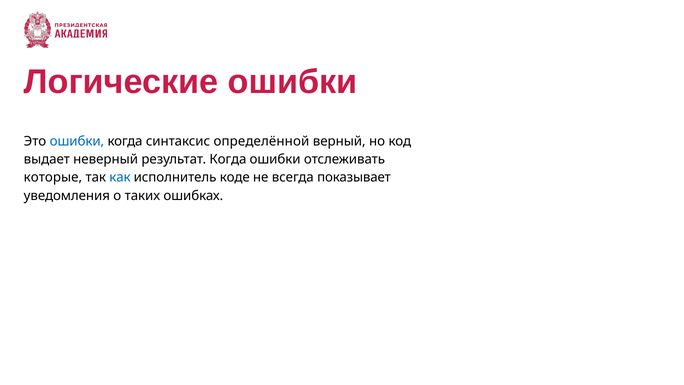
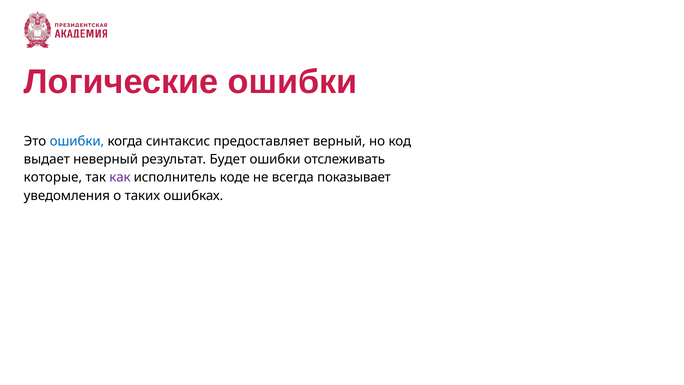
определённой: определённой -> предоставляет
результат Когда: Когда -> Будет
как colour: blue -> purple
